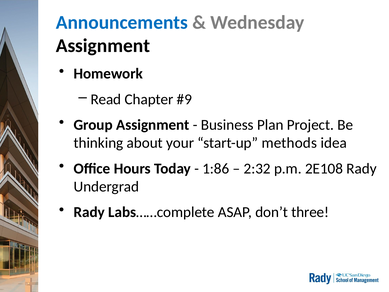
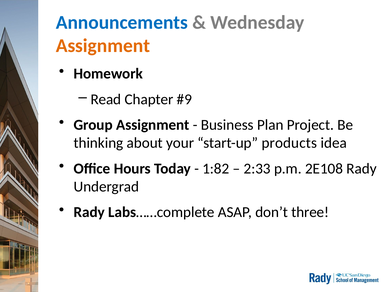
Assignment at (103, 46) colour: black -> orange
methods: methods -> products
1:86: 1:86 -> 1:82
2:32: 2:32 -> 2:33
